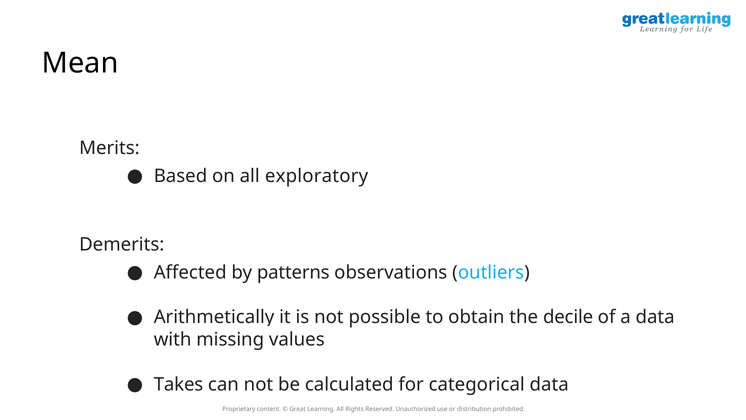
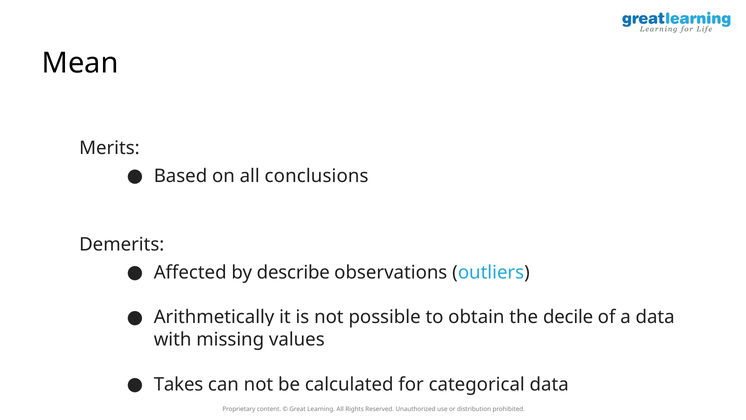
exploratory: exploratory -> conclusions
patterns: patterns -> describe
